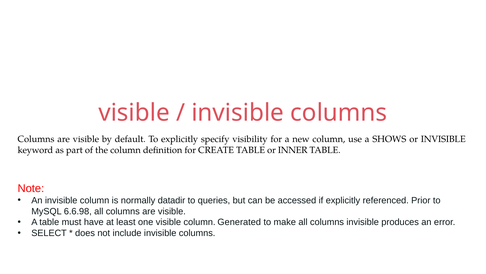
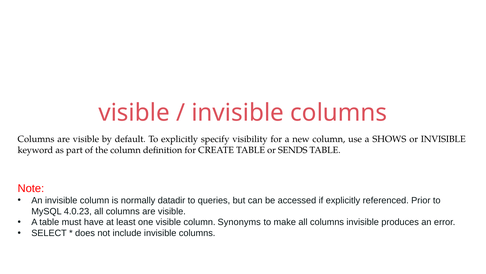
INNER: INNER -> SENDS
6.6.98: 6.6.98 -> 4.0.23
Generated: Generated -> Synonyms
